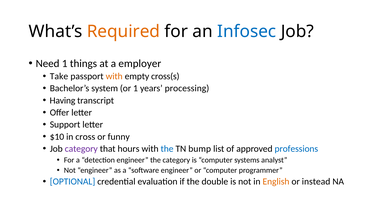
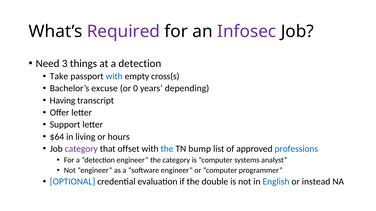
Required colour: orange -> purple
Infosec colour: blue -> purple
Need 1: 1 -> 3
at a employer: employer -> detection
with at (114, 77) colour: orange -> blue
system: system -> excuse
or 1: 1 -> 0
processing: processing -> depending
$10: $10 -> $64
cross: cross -> living
funny: funny -> hours
hours: hours -> offset
English colour: orange -> blue
